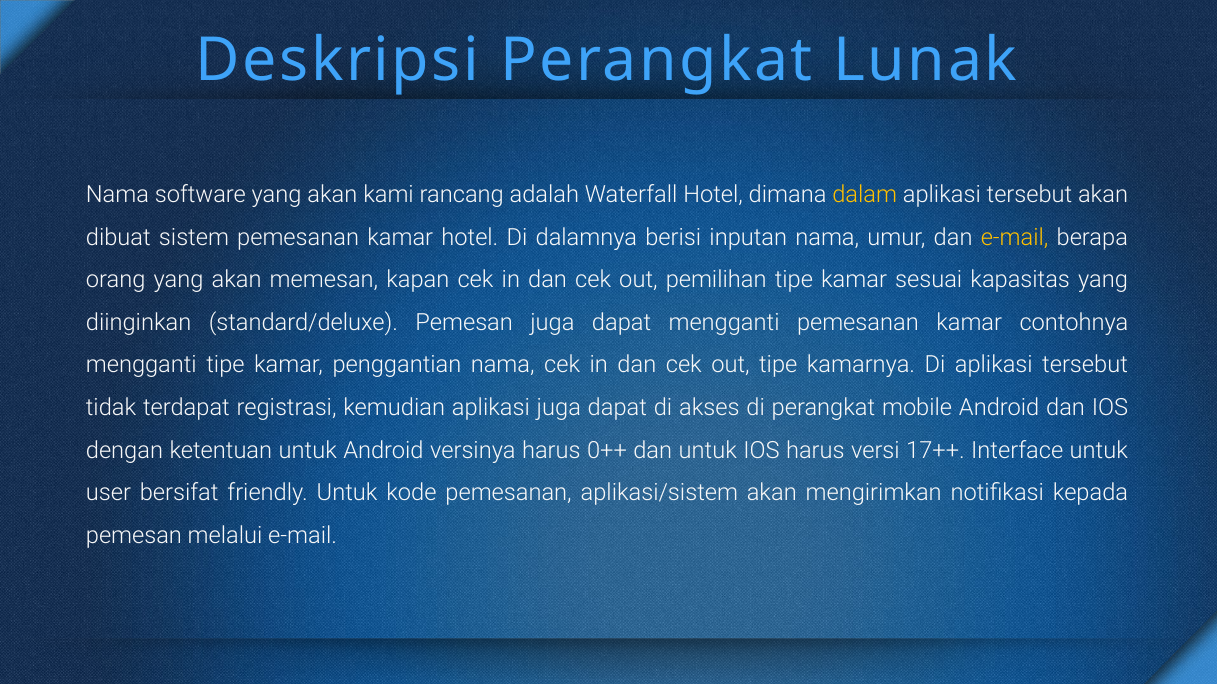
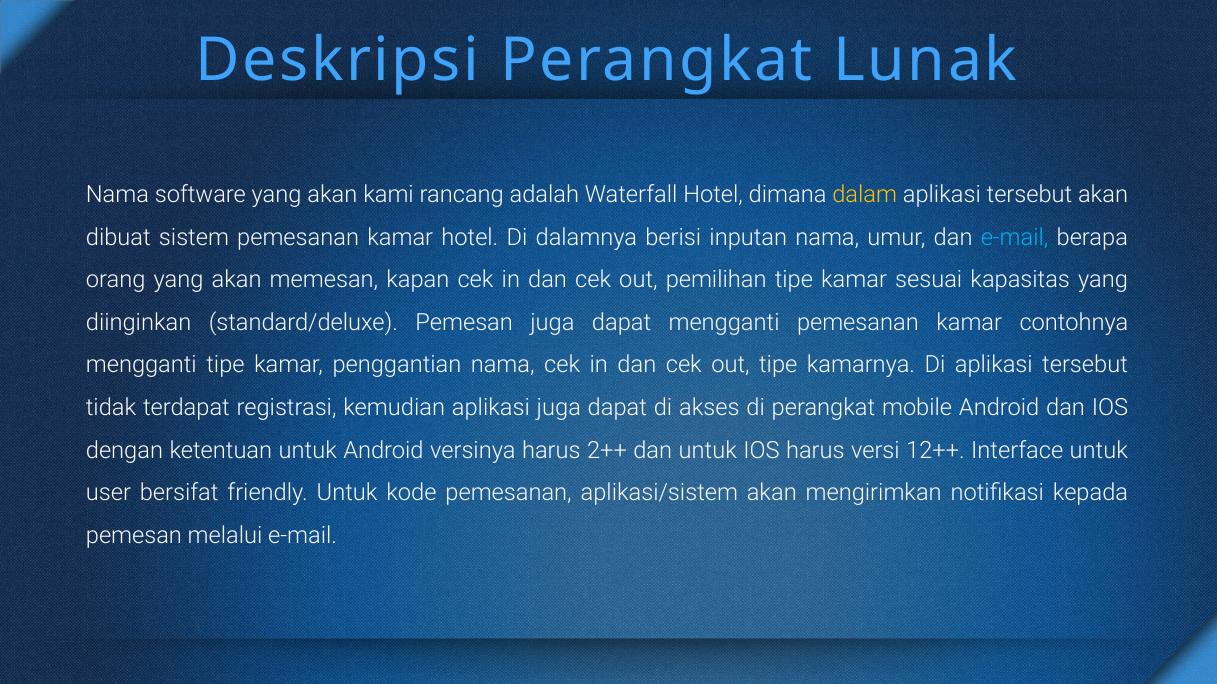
e-mail at (1015, 238) colour: yellow -> light blue
0++: 0++ -> 2++
17++: 17++ -> 12++
